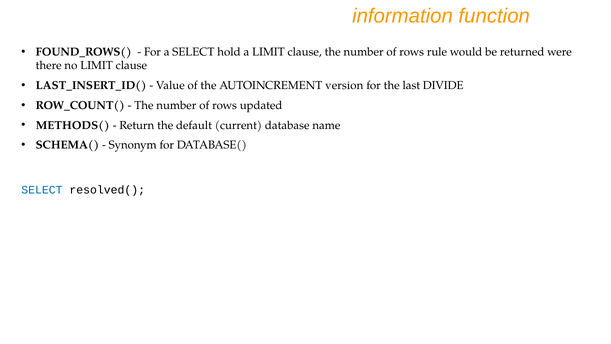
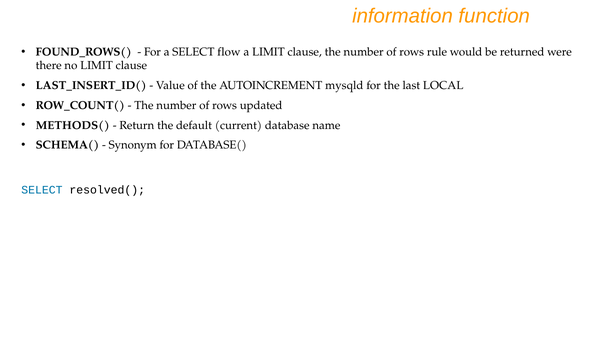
hold: hold -> flow
version: version -> mysqld
DIVIDE: DIVIDE -> LOCAL
